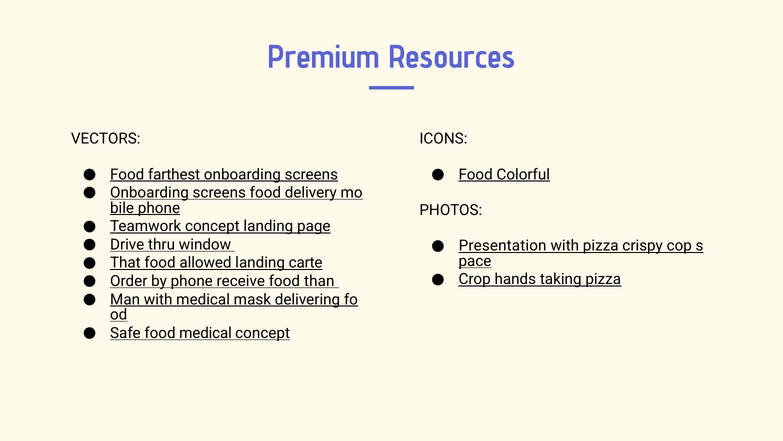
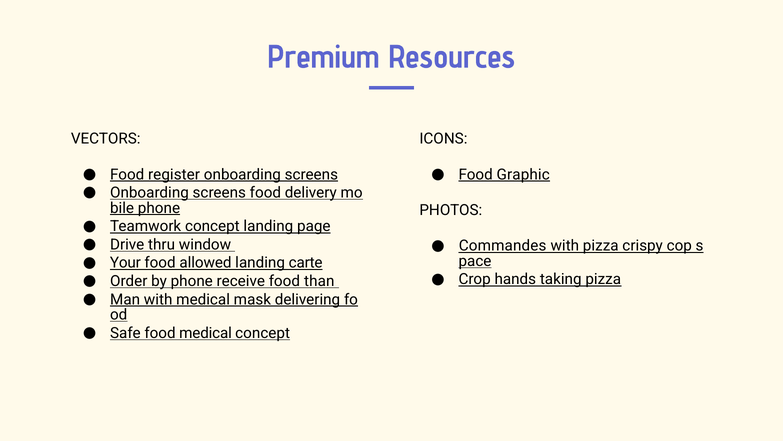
farthest: farthest -> register
Colorful: Colorful -> Graphic
Presentation: Presentation -> Commandes
That: That -> Your
